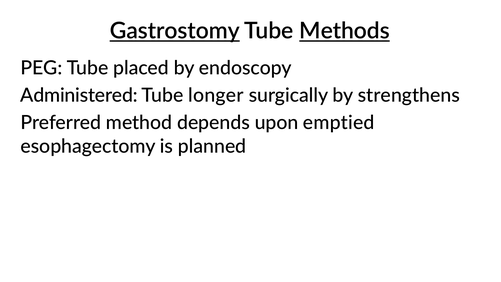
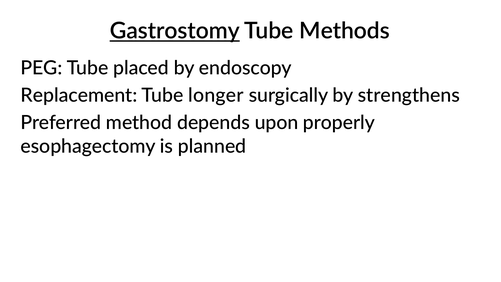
Methods underline: present -> none
Administered: Administered -> Replacement
emptied: emptied -> properly
